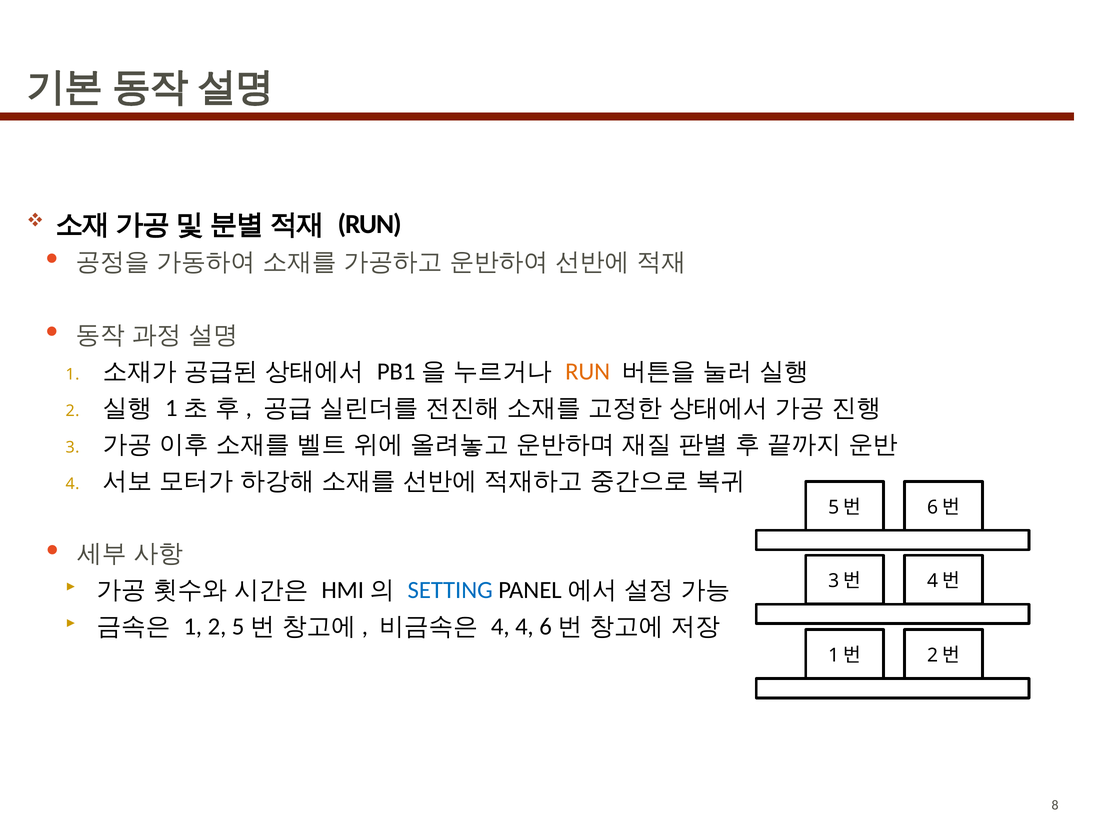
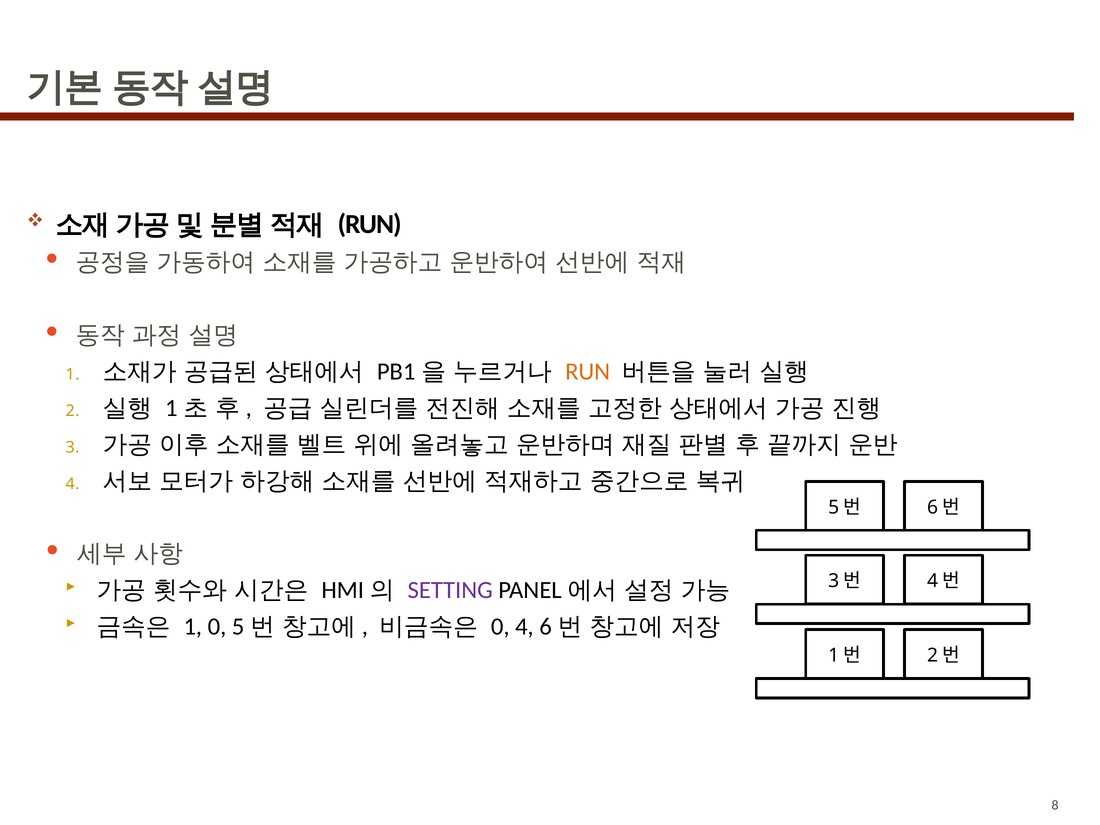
SETTING colour: blue -> purple
1 2: 2 -> 0
4 at (500, 627): 4 -> 0
